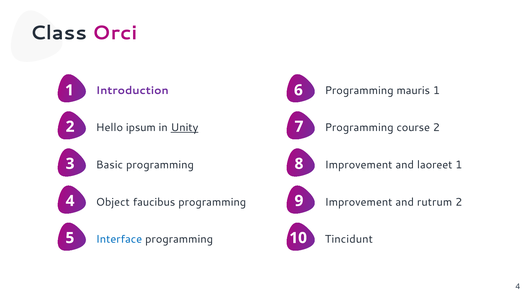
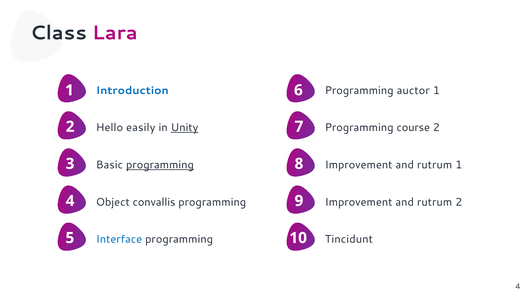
Orci: Orci -> Lara
mauris: mauris -> auctor
Introduction colour: purple -> blue
ipsum: ipsum -> easily
programming at (160, 165) underline: none -> present
laoreet at (435, 165): laoreet -> rutrum
faucibus: faucibus -> convallis
